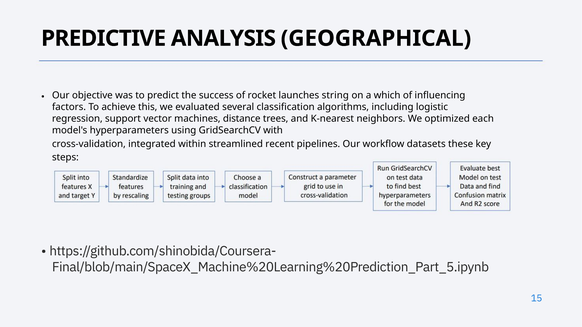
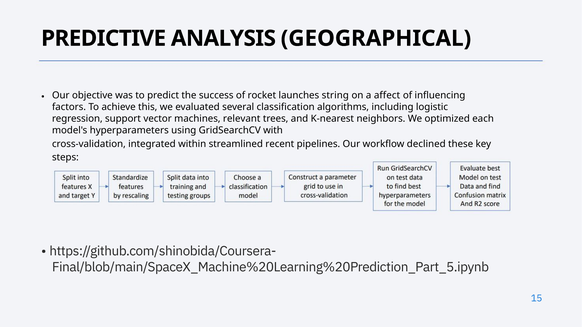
which: which -> affect
distance: distance -> relevant
datasets: datasets -> declined
